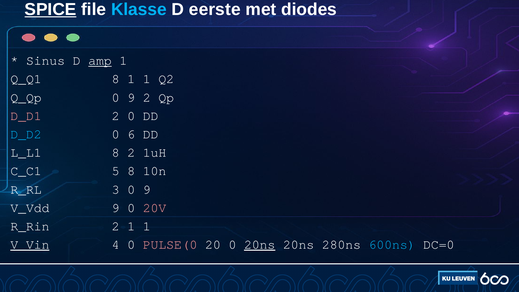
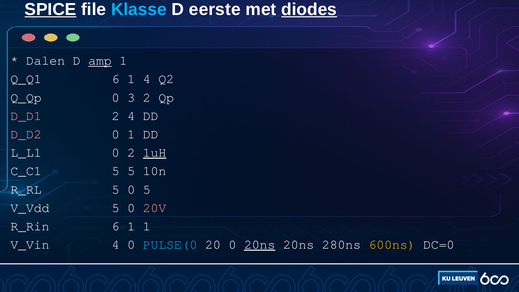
diodes underline: none -> present
Sinus: Sinus -> Dalen
Q_Q1 8: 8 -> 6
1 at (147, 79): 1 -> 4
Q_Qp 0 9: 9 -> 3
2 0: 0 -> 4
D_D2 colour: light blue -> pink
0 6: 6 -> 1
L_L1 8: 8 -> 0
1uH underline: none -> present
5 8: 8 -> 5
R_RL 3: 3 -> 5
9 at (147, 189): 9 -> 5
V_Vdd 9: 9 -> 5
R_Rin 2: 2 -> 6
V_Vin underline: present -> none
PULSE(0 colour: pink -> light blue
600ns colour: light blue -> yellow
